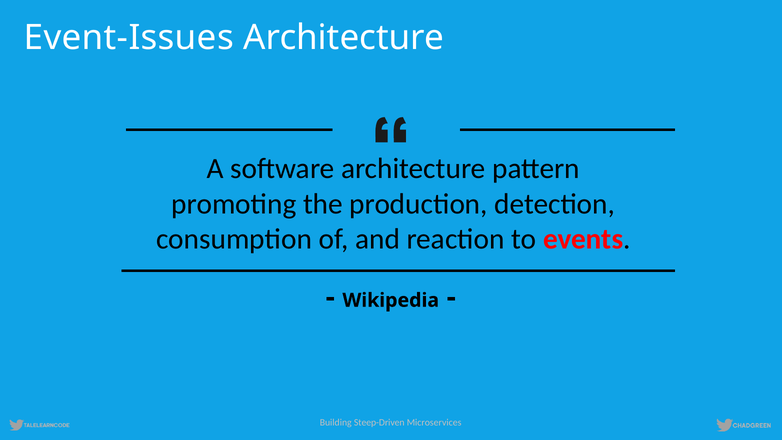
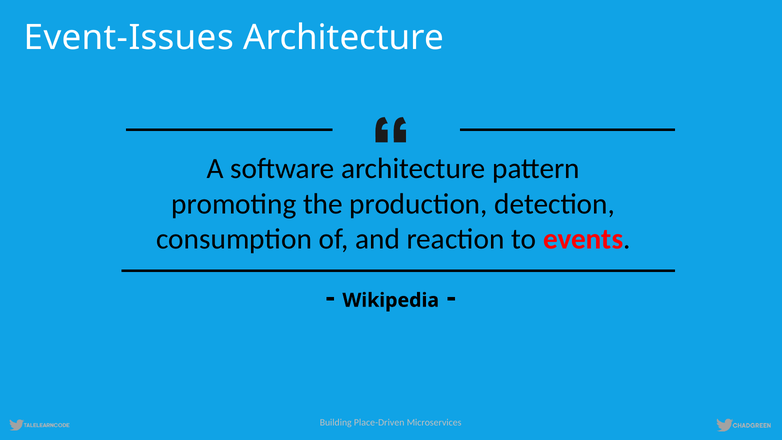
Steep-Driven: Steep-Driven -> Place-Driven
